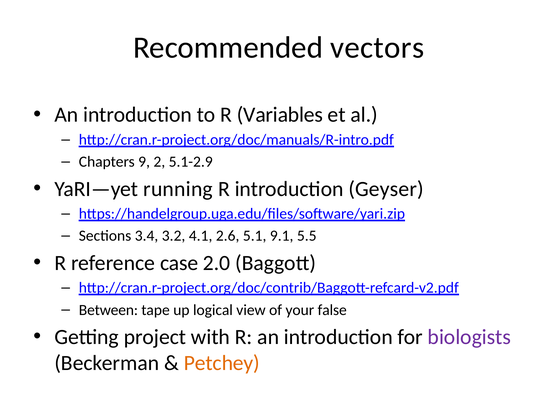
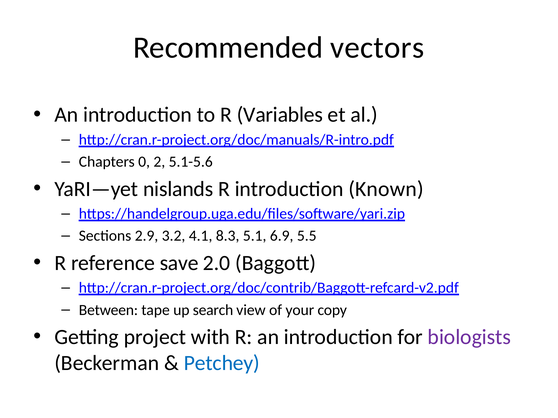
9: 9 -> 0
5.1-2.9: 5.1-2.9 -> 5.1-5.6
running: running -> nislands
Geyser: Geyser -> Known
3.4: 3.4 -> 2.9
2.6: 2.6 -> 8.3
9.1: 9.1 -> 6.9
case: case -> save
logical: logical -> search
false: false -> copy
Petchey colour: orange -> blue
